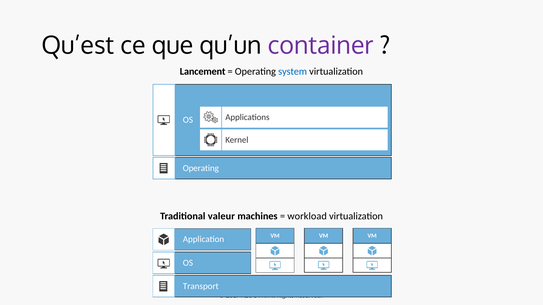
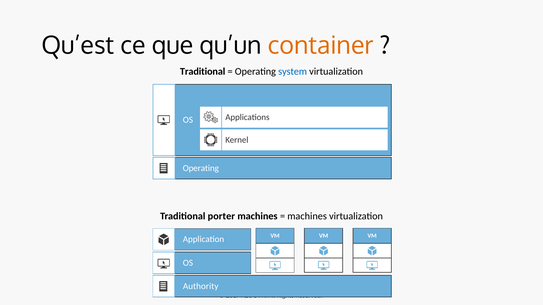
container colour: purple -> orange
Lancement at (203, 72): Lancement -> Traditional
valeur: valeur -> porter
workload at (307, 216): workload -> machines
Transport: Transport -> Authority
